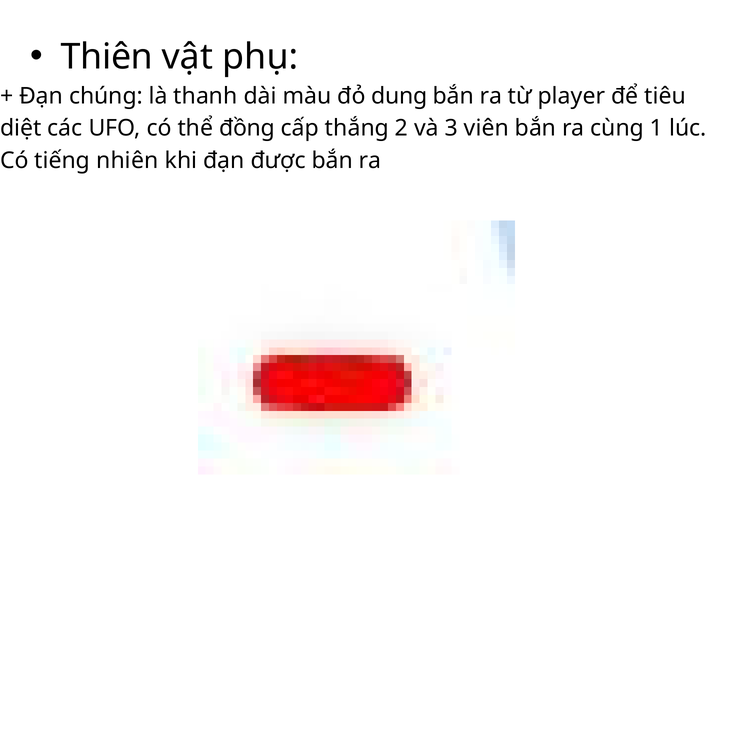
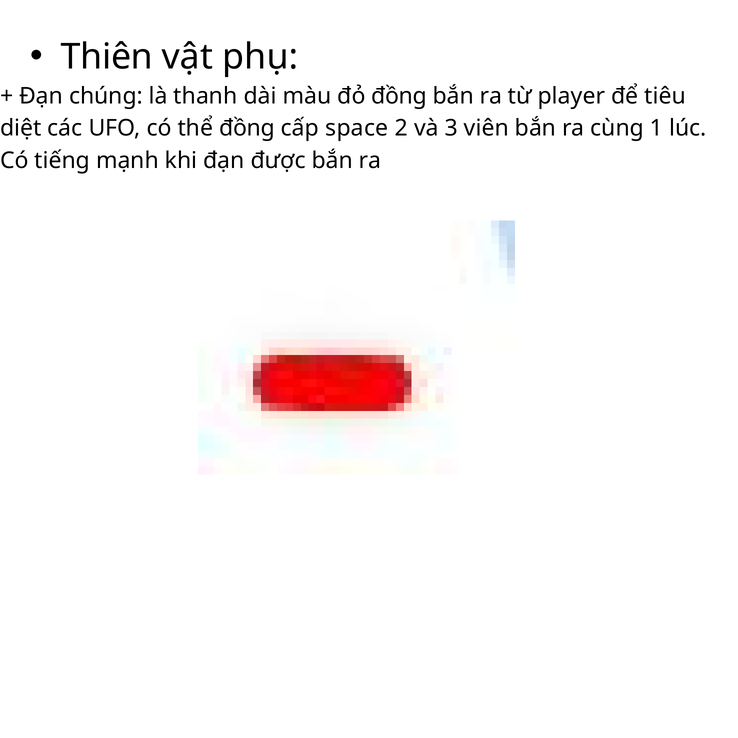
đỏ dung: dung -> đồng
thắng: thắng -> space
nhiên: nhiên -> mạnh
